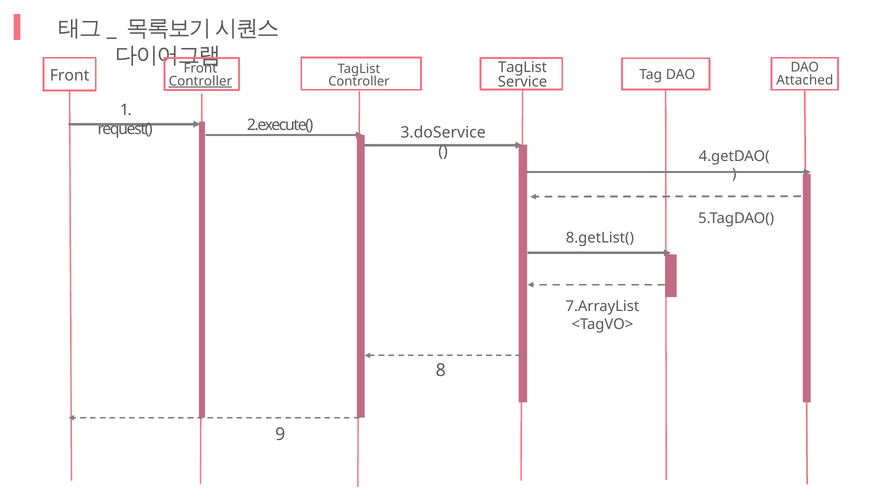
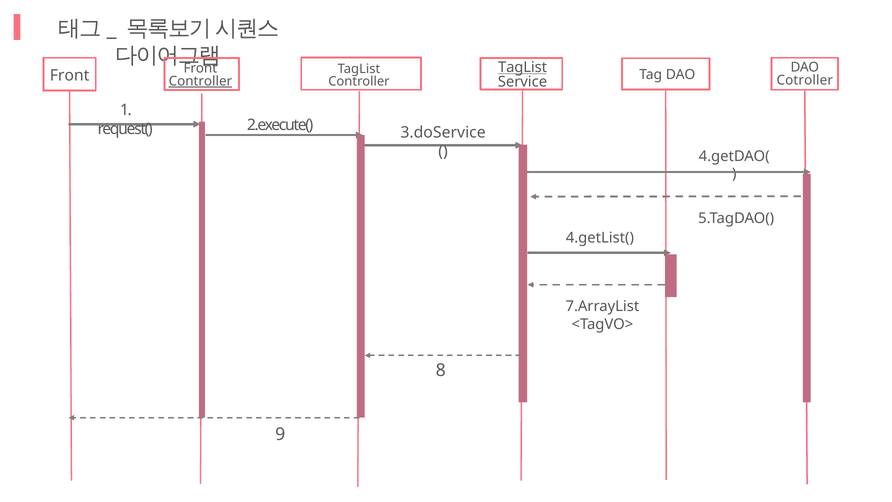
TagList at (523, 67) underline: none -> present
Attached: Attached -> Cotroller
8.getList(: 8.getList( -> 4.getList(
